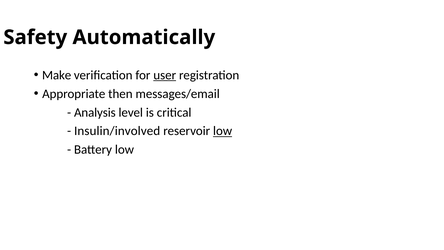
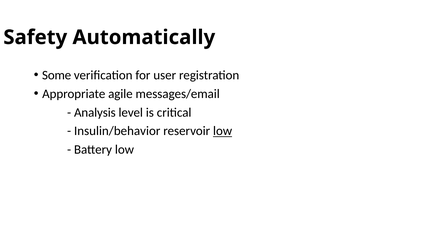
Make: Make -> Some
user underline: present -> none
then: then -> agile
Insulin/involved: Insulin/involved -> Insulin/behavior
